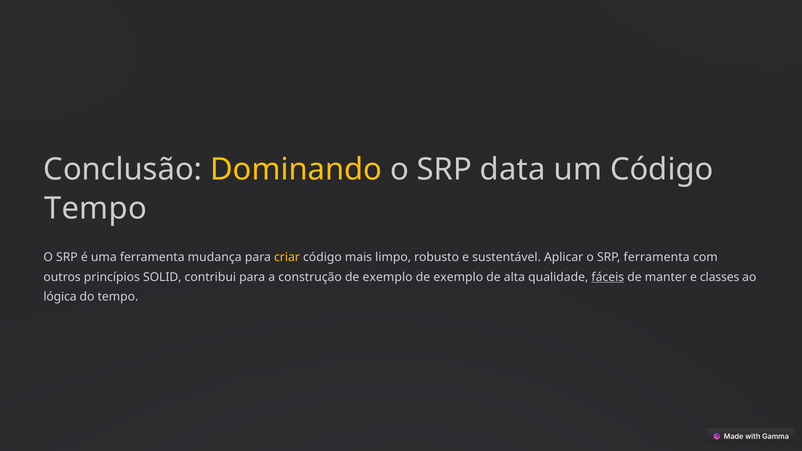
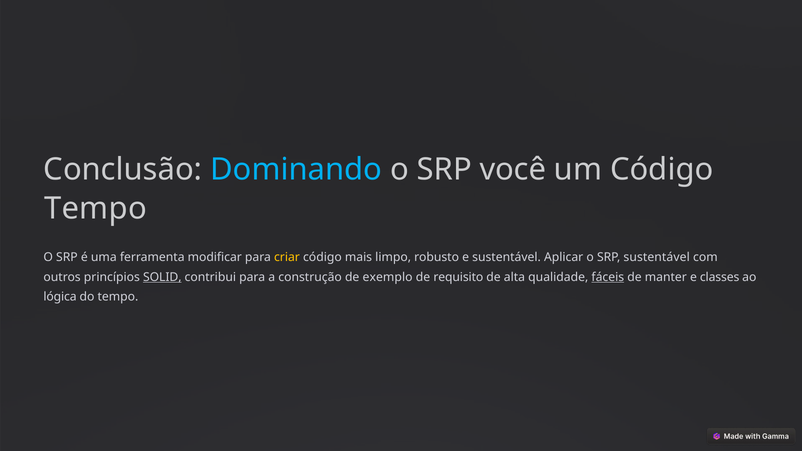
Dominando colour: yellow -> light blue
data: data -> você
mudança: mudança -> modificar
SRP ferramenta: ferramenta -> sustentável
SOLID underline: none -> present
exemplo at (458, 277): exemplo -> requisito
